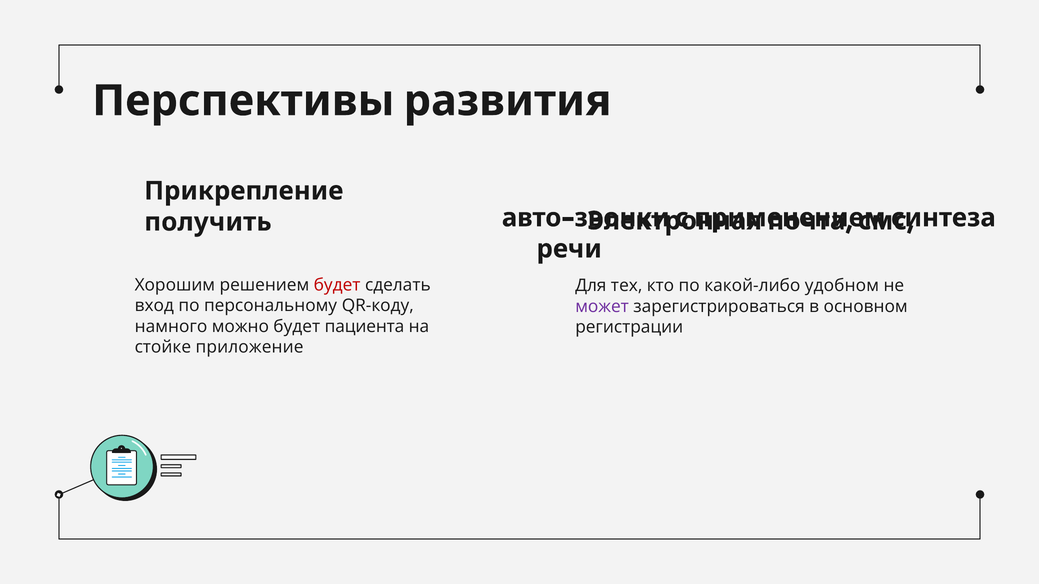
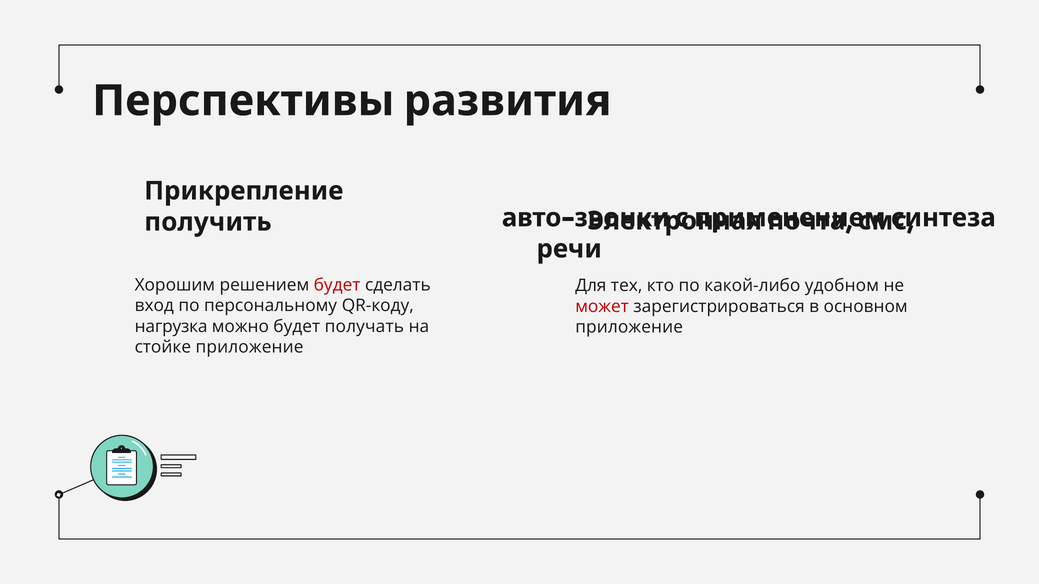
может colour: purple -> red
намного: намного -> нагрузка
пациента: пациента -> получать
регистрации at (629, 327): регистрации -> приложение
